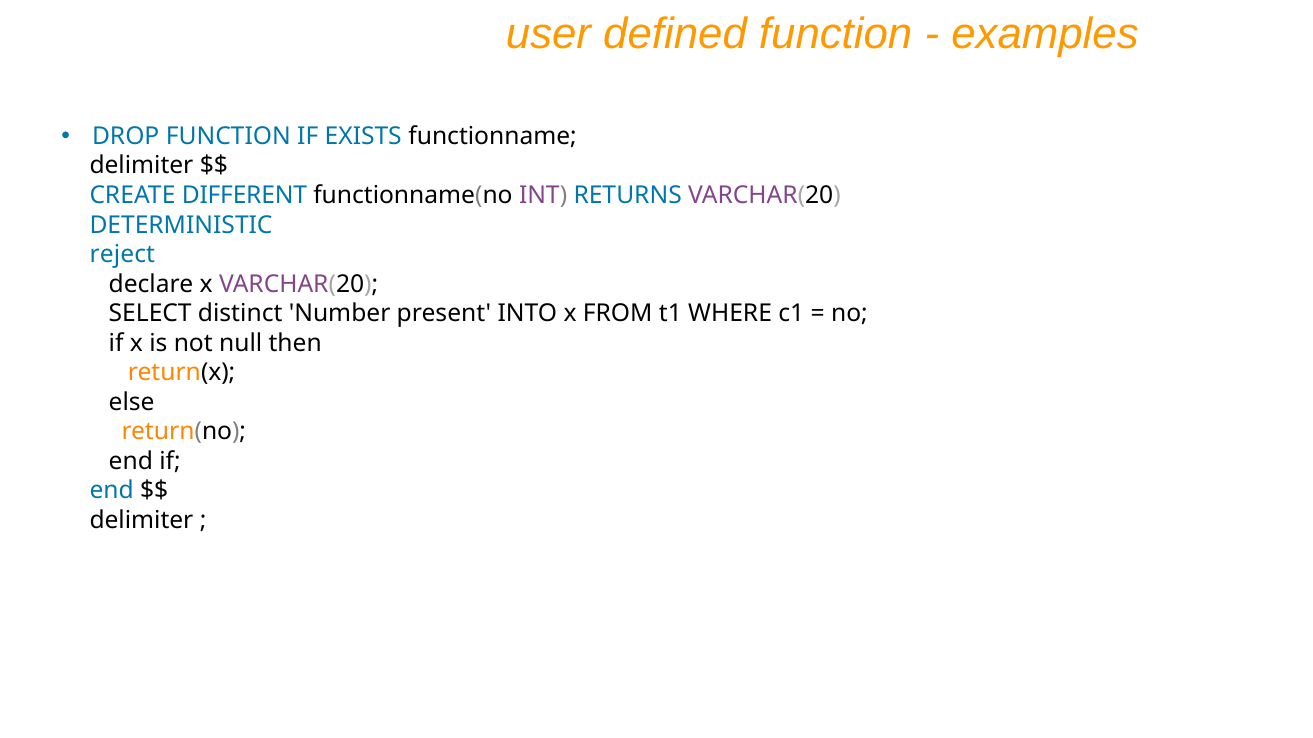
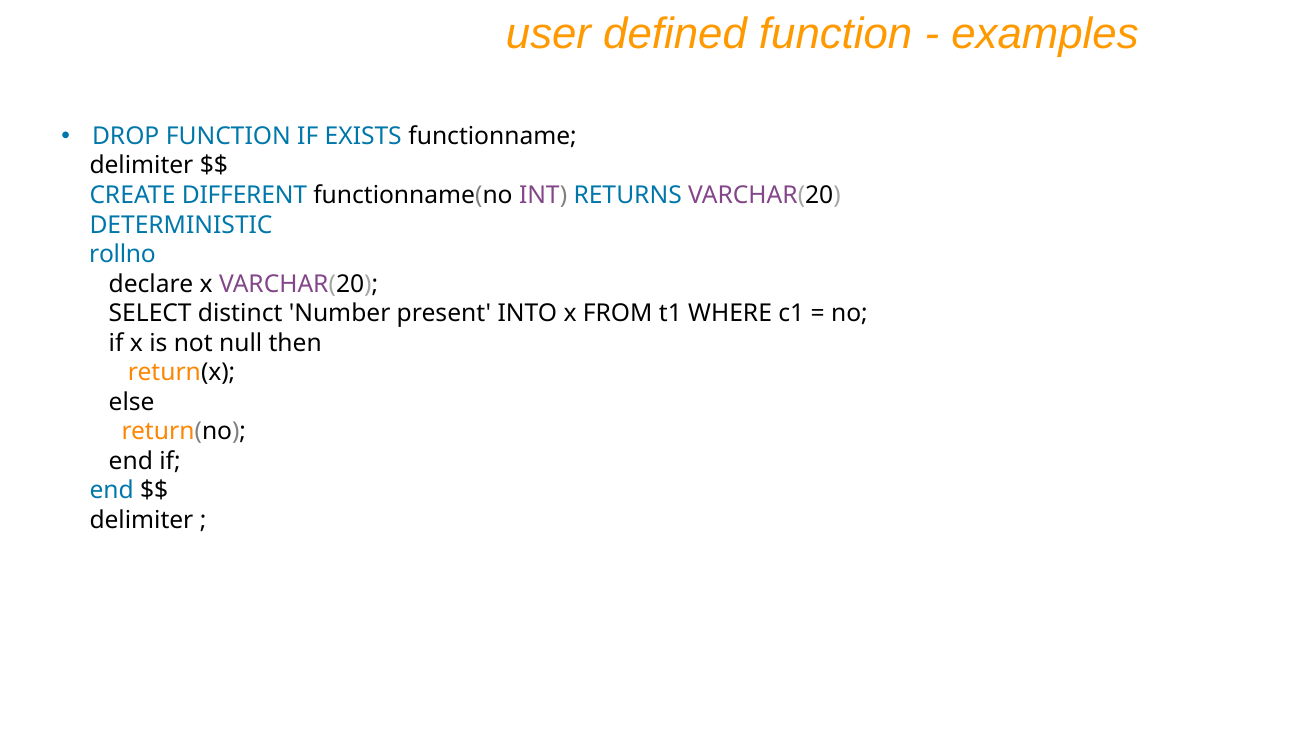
reject: reject -> rollno
